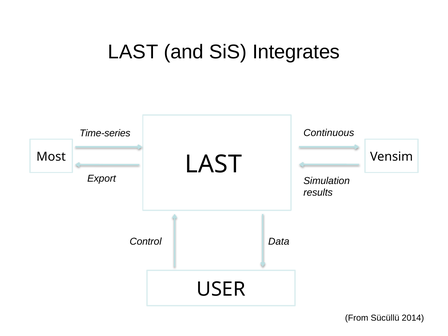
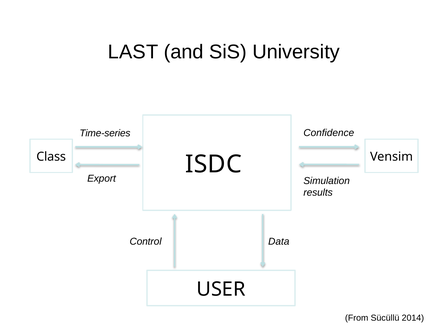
Integrates: Integrates -> University
Continuous: Continuous -> Confidence
Most: Most -> Class
Export LAST: LAST -> ISDC
